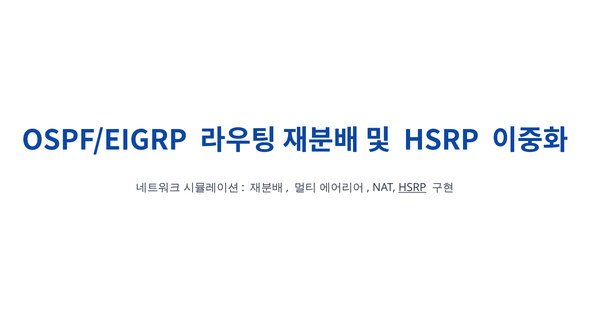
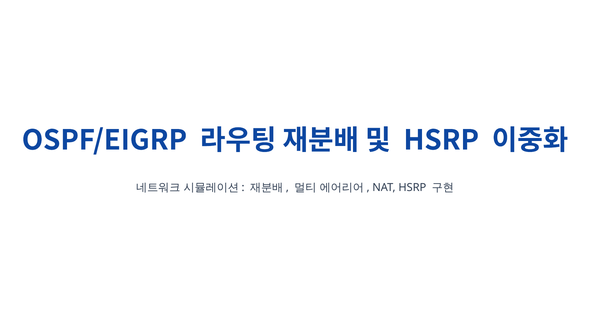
HSRP at (412, 188) underline: present -> none
